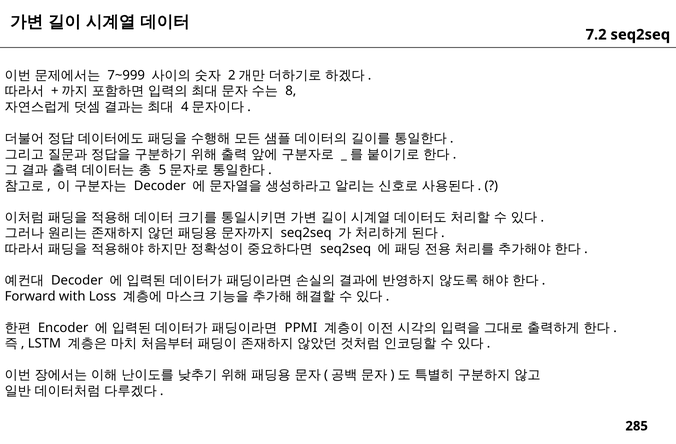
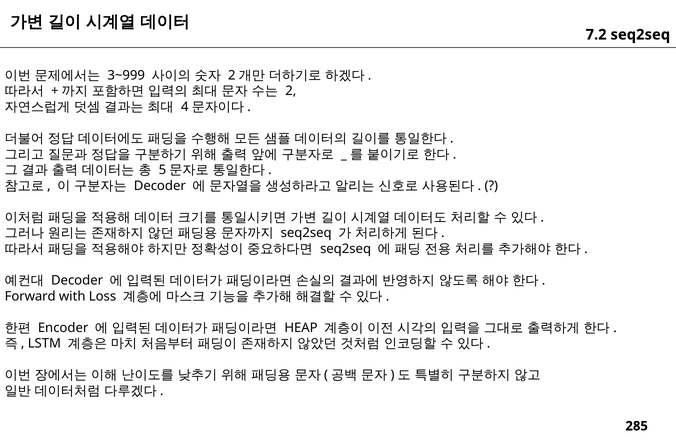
7~999: 7~999 -> 3~999
8: 8 -> 2
PPMI: PPMI -> HEAP
